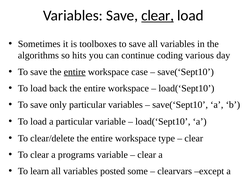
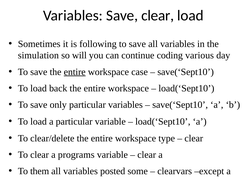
clear at (158, 16) underline: present -> none
toolboxes: toolboxes -> following
algorithms: algorithms -> simulation
hits: hits -> will
learn: learn -> them
